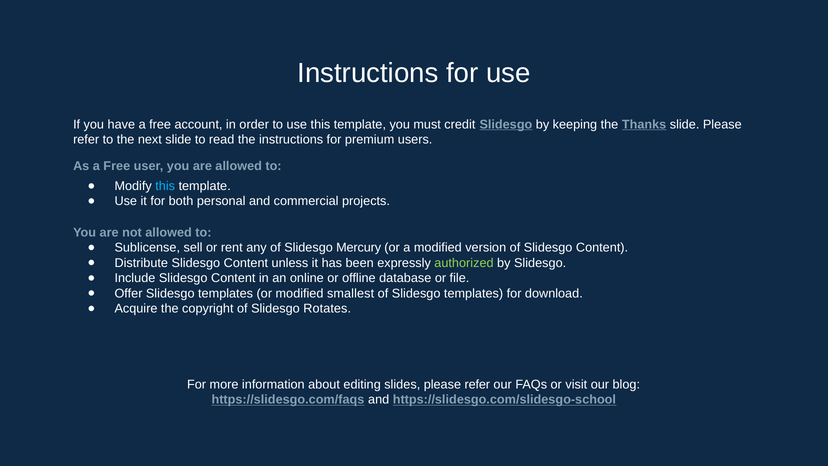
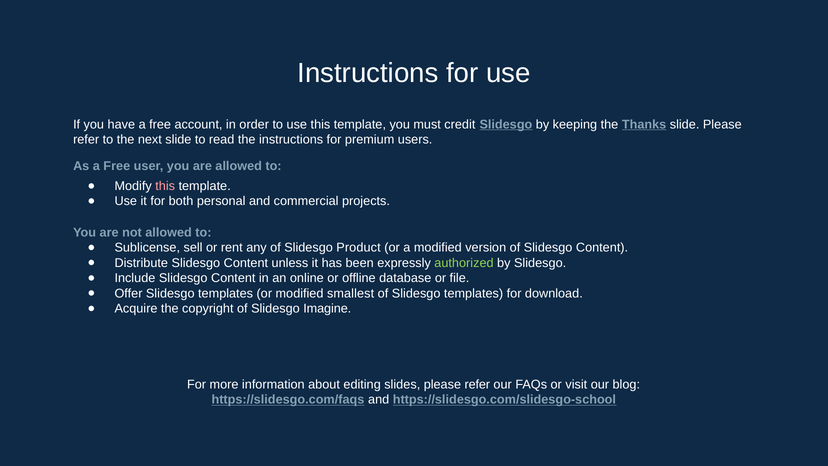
this at (165, 186) colour: light blue -> pink
Mercury: Mercury -> Product
Rotates: Rotates -> Imagine
